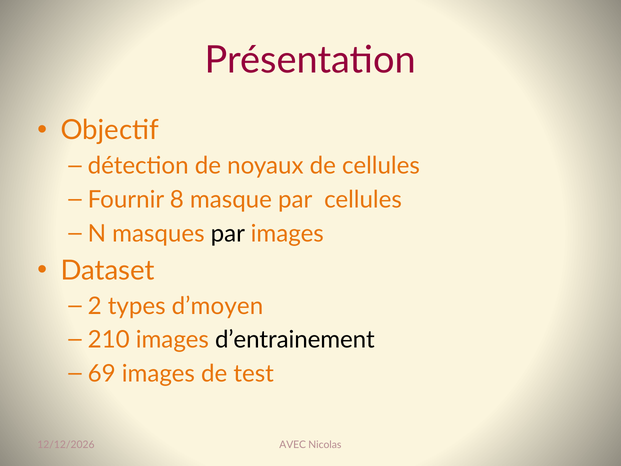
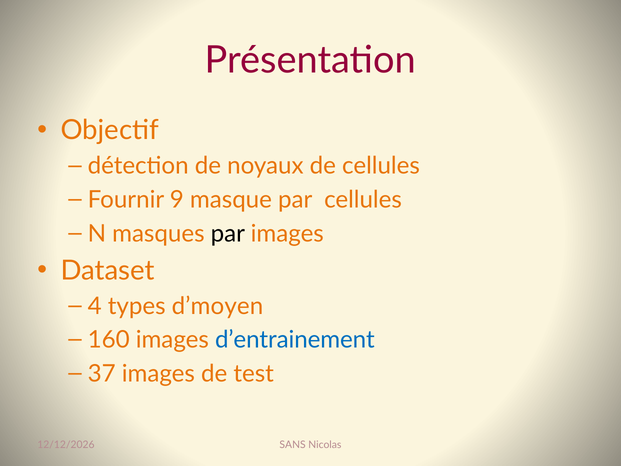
8: 8 -> 9
2: 2 -> 4
210: 210 -> 160
d’entrainement colour: black -> blue
69: 69 -> 37
AVEC: AVEC -> SANS
